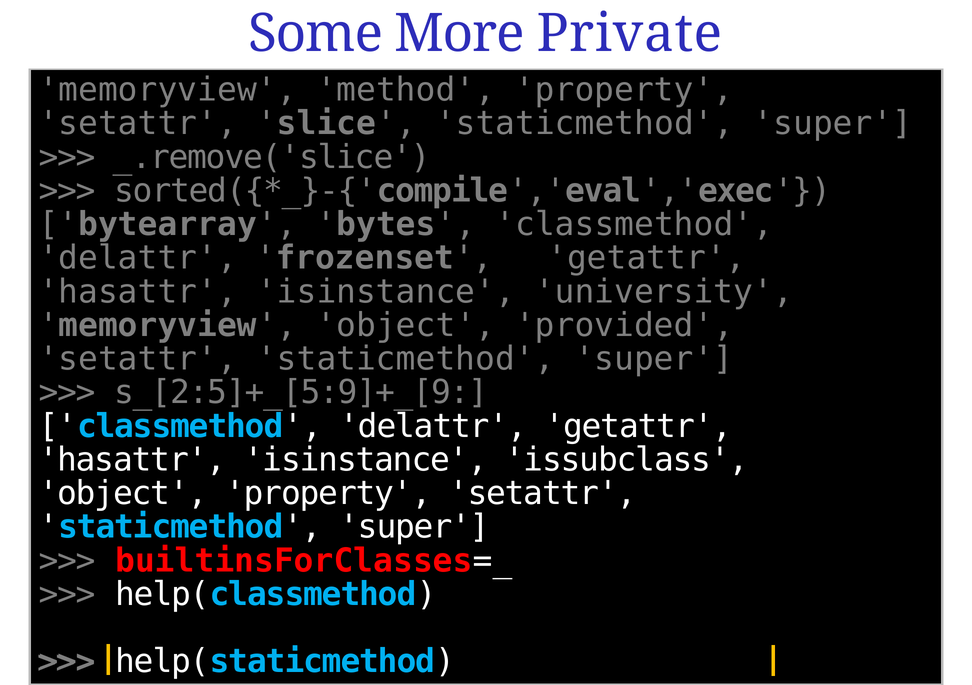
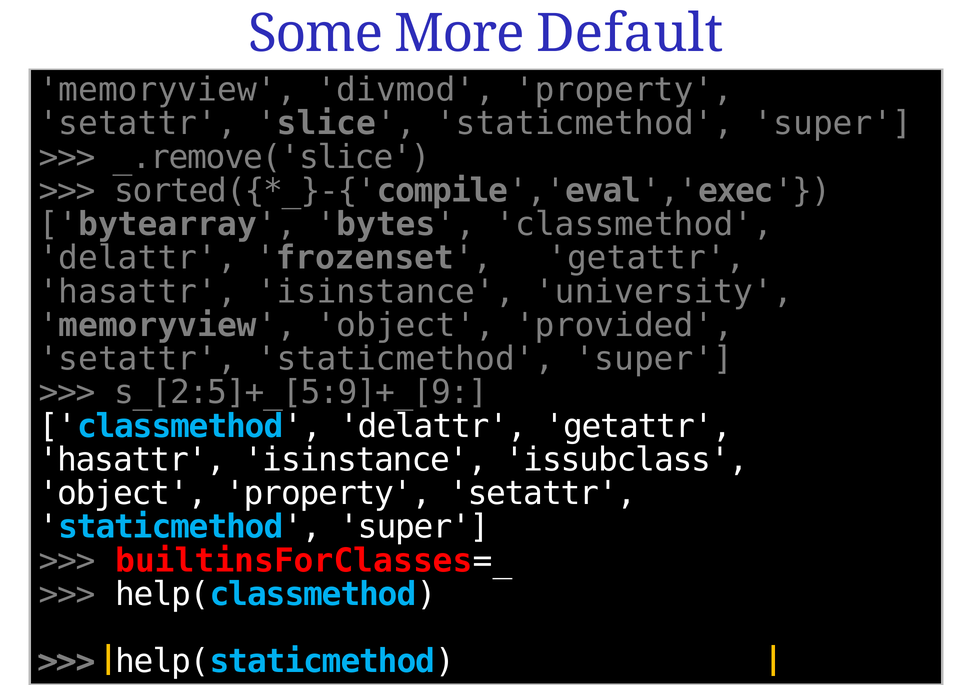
Private: Private -> Default
method: method -> divmod
